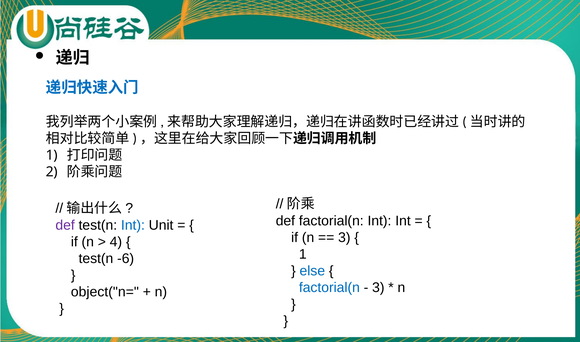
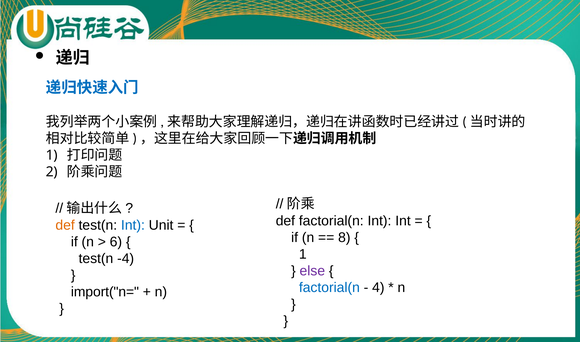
def at (65, 225) colour: purple -> orange
3 at (344, 237): 3 -> 8
4: 4 -> 6
-6: -6 -> -4
else colour: blue -> purple
3 at (378, 287): 3 -> 4
object("n=: object("n= -> import("n=
